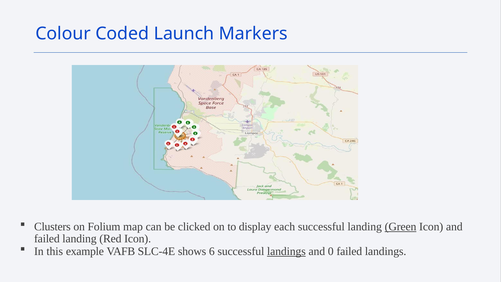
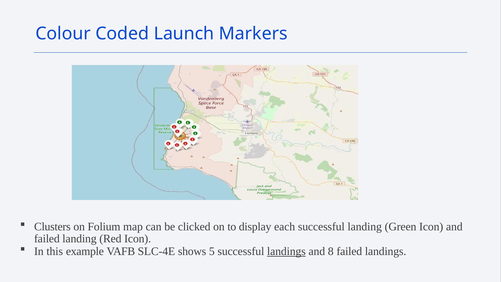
Green underline: present -> none
6: 6 -> 5
0: 0 -> 8
